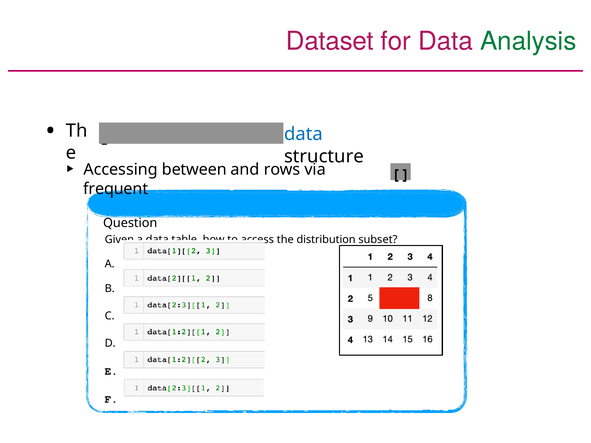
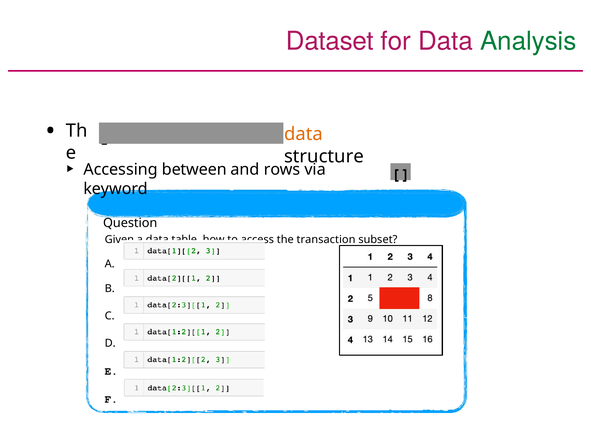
data at (304, 134) colour: blue -> orange
frequent: frequent -> keyword
distribution: distribution -> transaction
